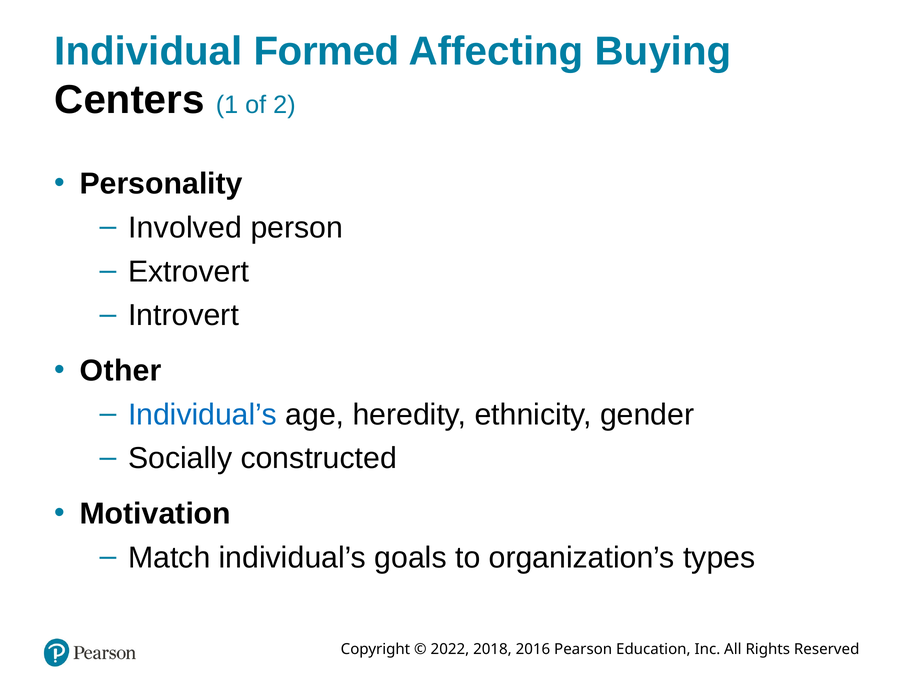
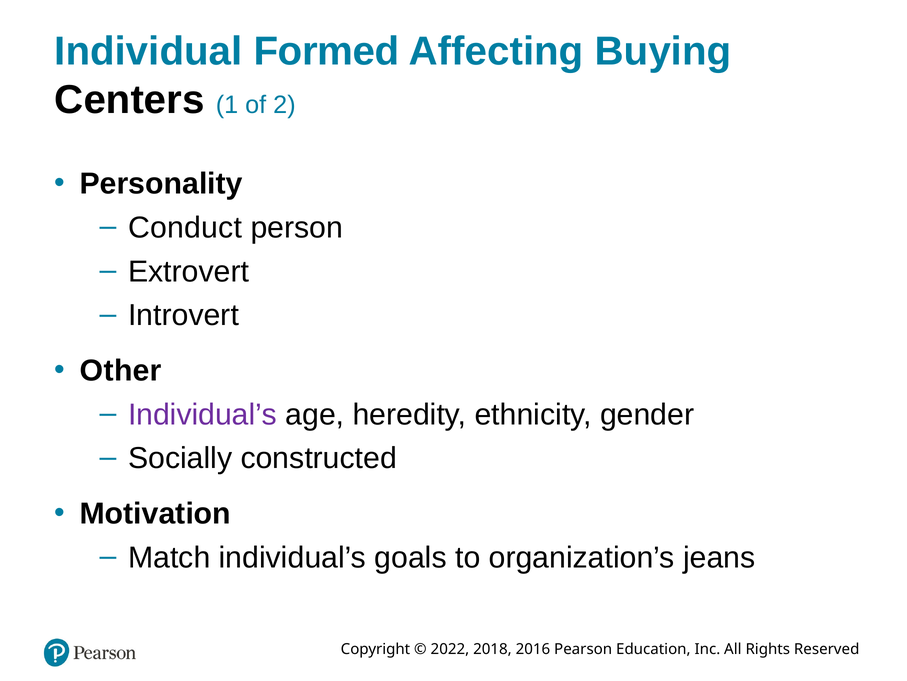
Involved: Involved -> Conduct
Individual’s at (203, 414) colour: blue -> purple
types: types -> jeans
